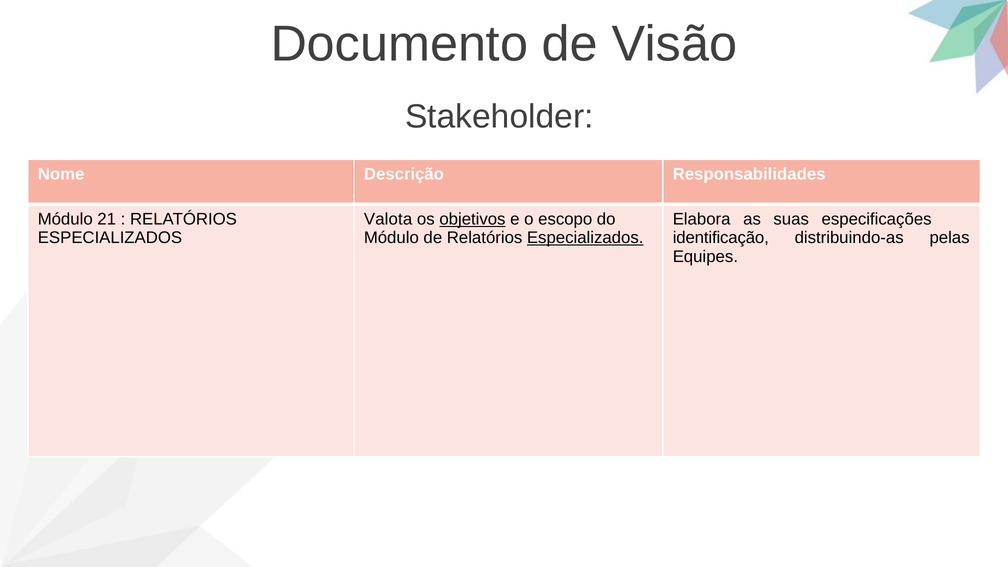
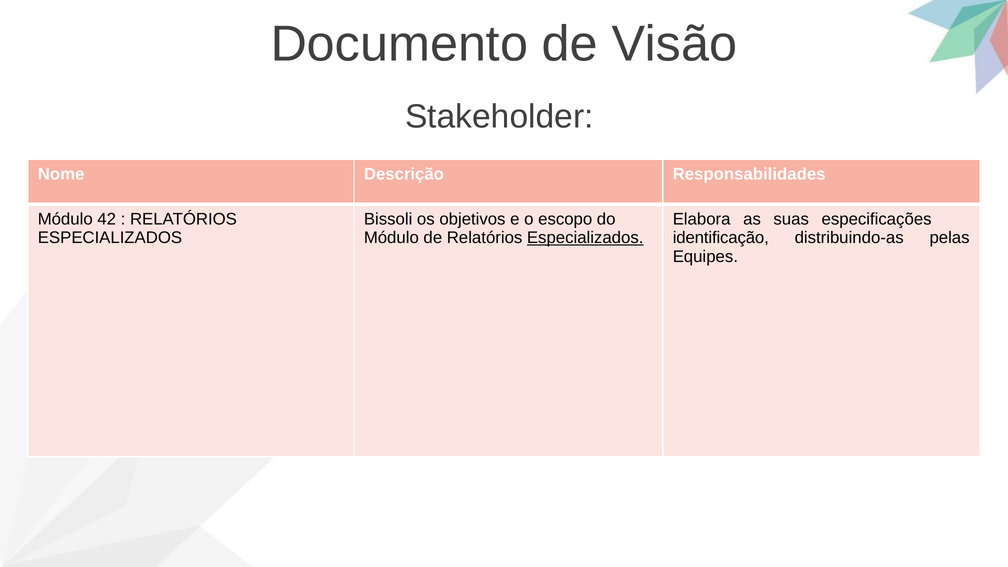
21: 21 -> 42
Valota: Valota -> Bissoli
objetivos underline: present -> none
